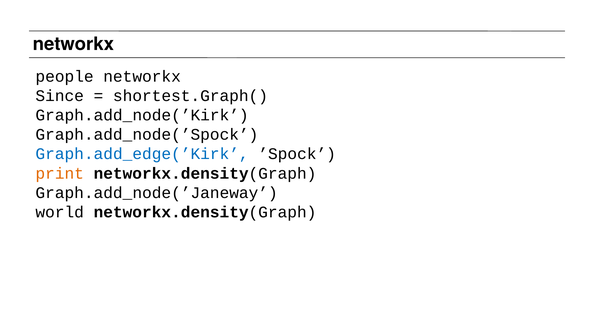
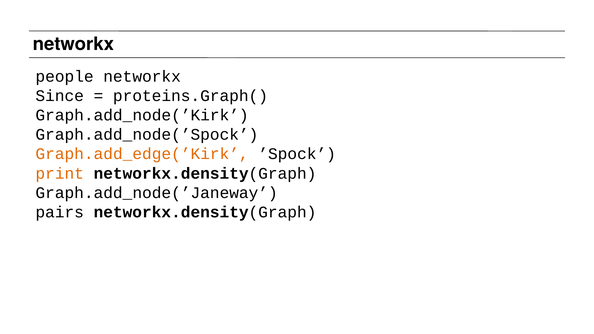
shortest.Graph(: shortest.Graph( -> proteins.Graph(
Graph.add_edge(’Kirk colour: blue -> orange
world: world -> pairs
